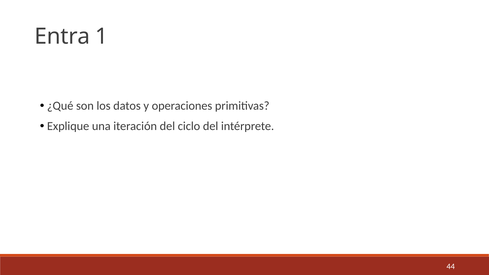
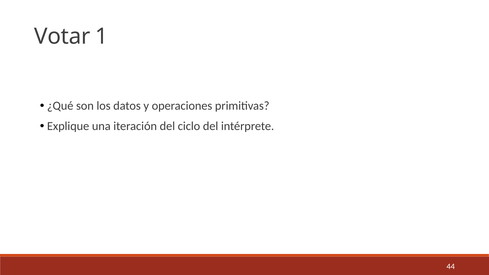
Entra: Entra -> Votar
